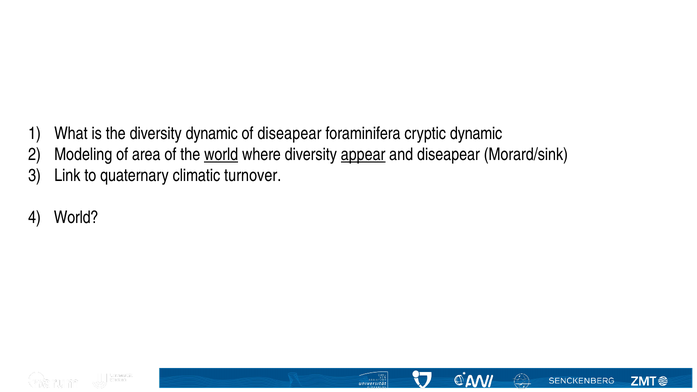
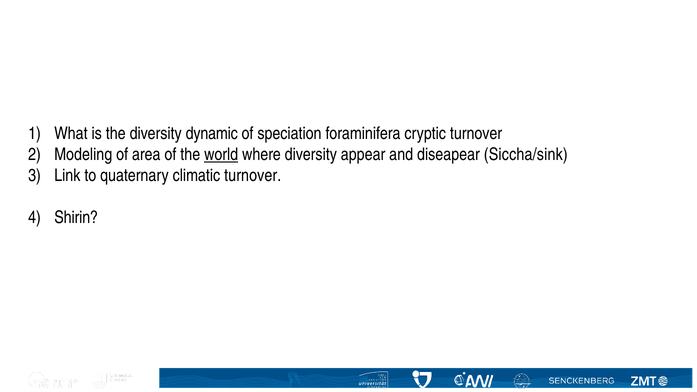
of diseapear: diseapear -> speciation
cryptic dynamic: dynamic -> turnover
appear underline: present -> none
Morard/sink: Morard/sink -> Siccha/sink
World at (76, 217): World -> Shirin
